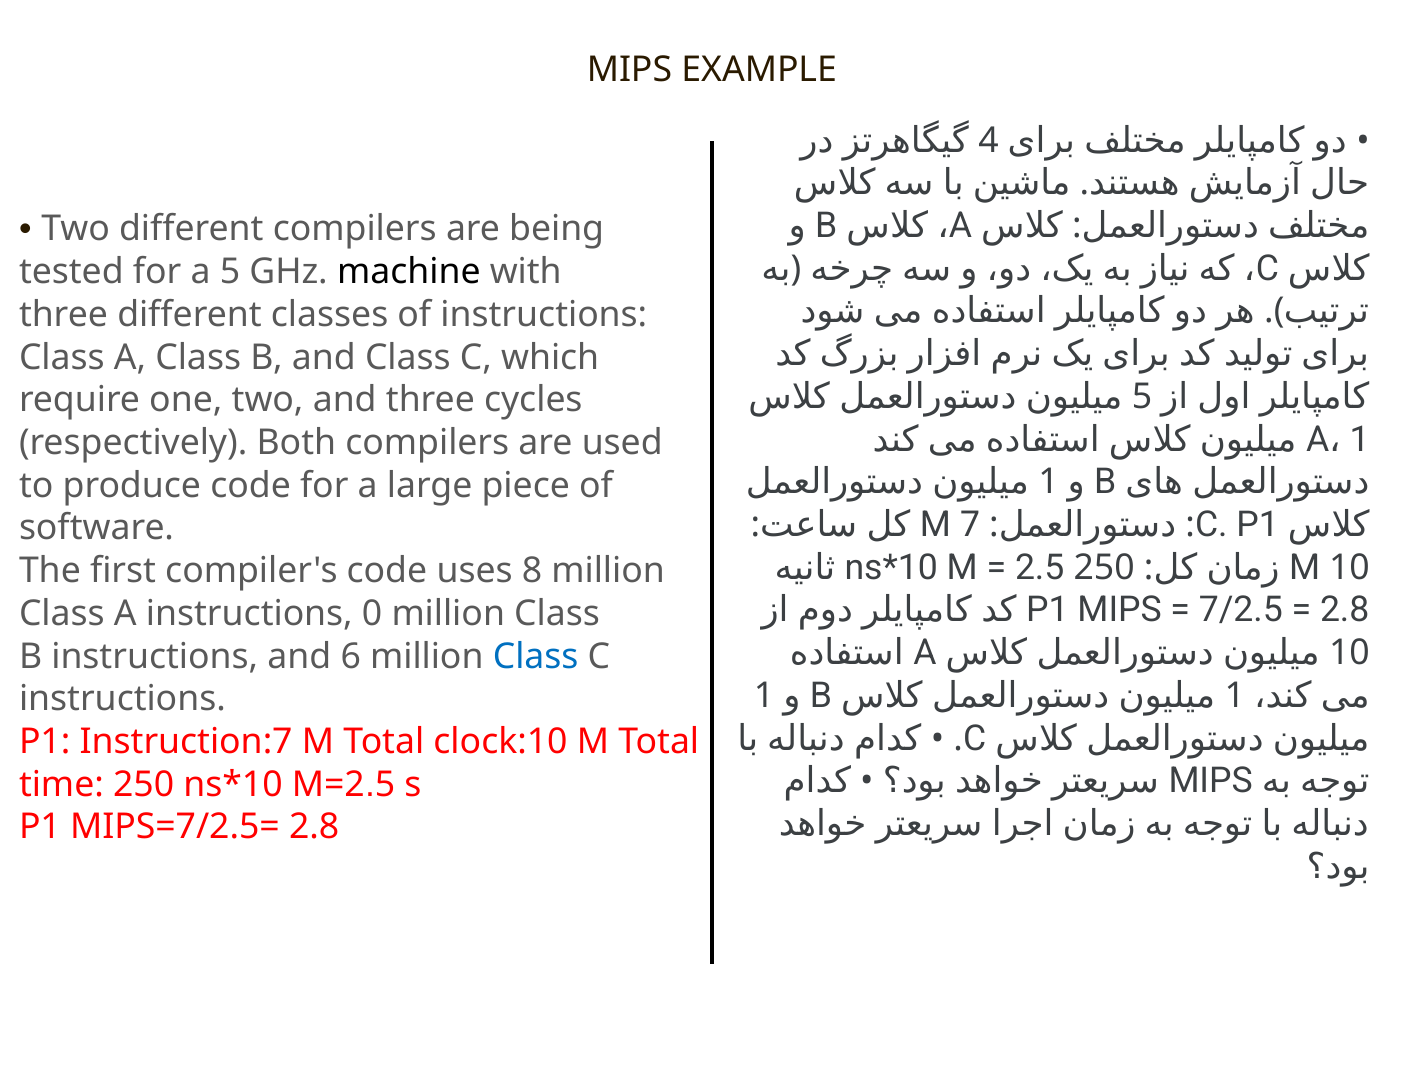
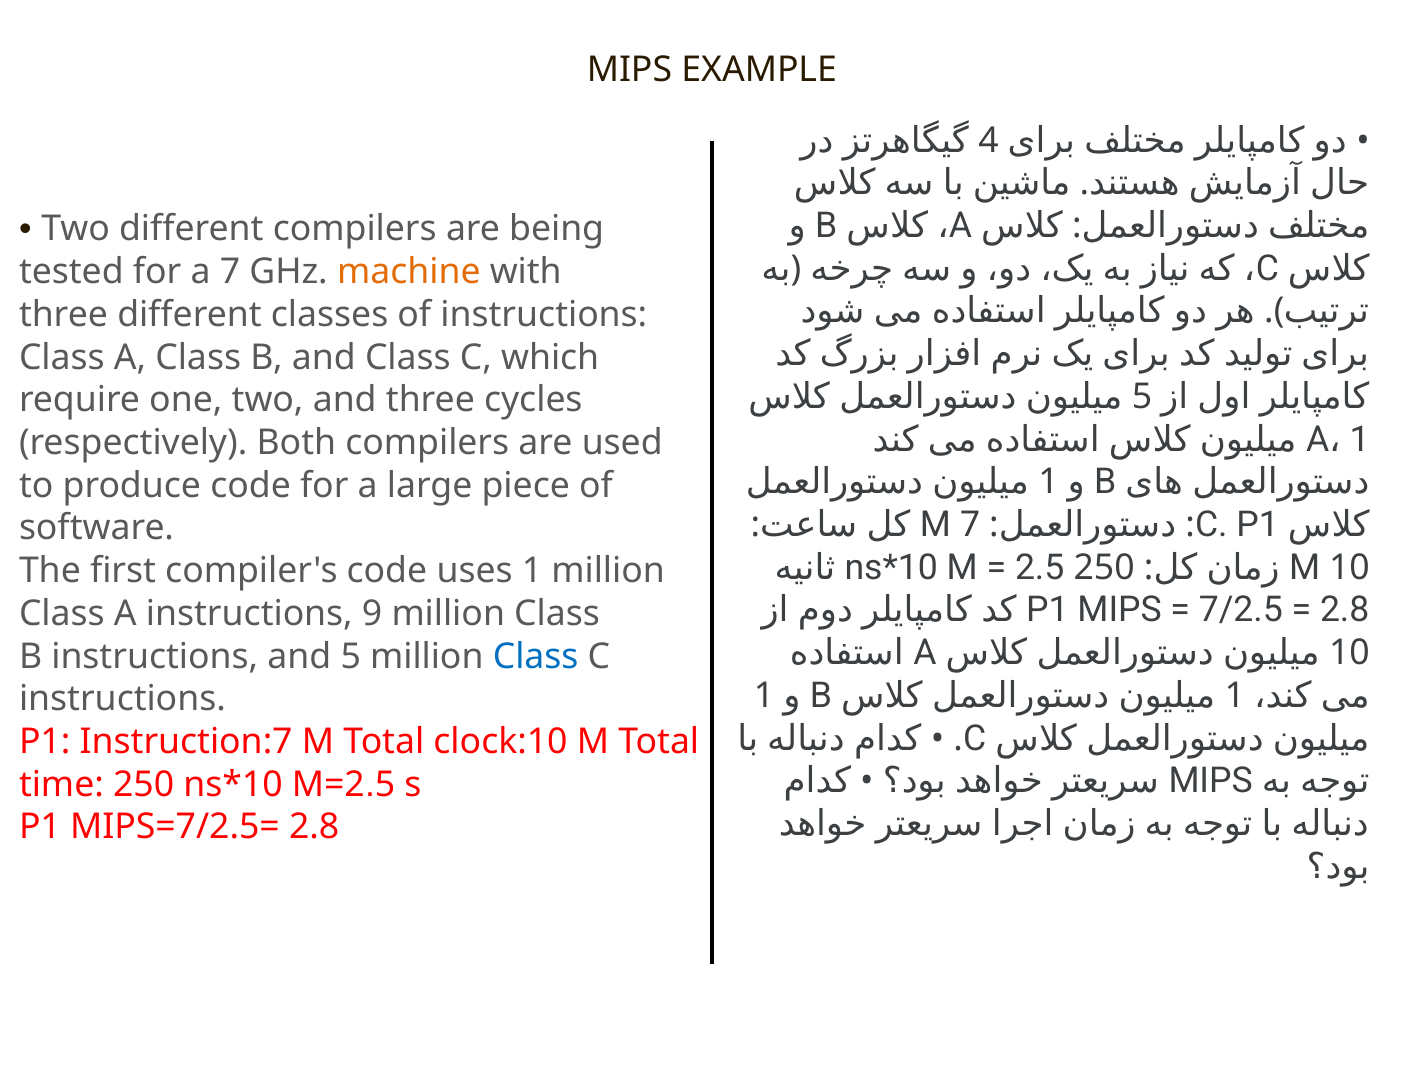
a 5: 5 -> 7
machine colour: black -> orange
uses 8: 8 -> 1
0: 0 -> 9
and 6: 6 -> 5
